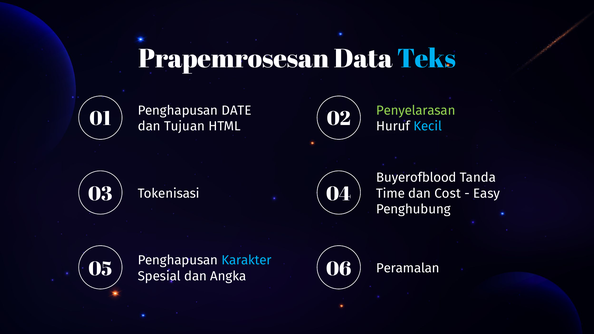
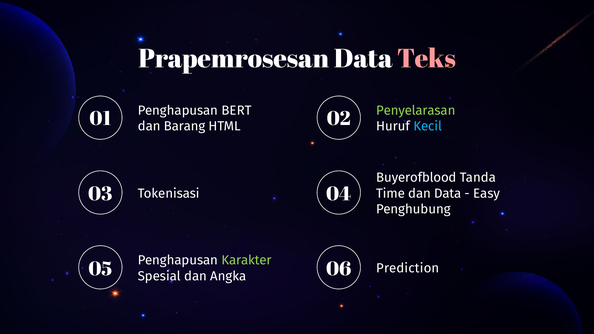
Teks colour: light blue -> pink
DATE: DATE -> BERT
Tujuan: Tujuan -> Barang
dan Cost: Cost -> Data
Karakter colour: light blue -> light green
Peramalan: Peramalan -> Prediction
